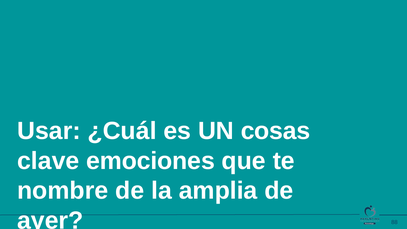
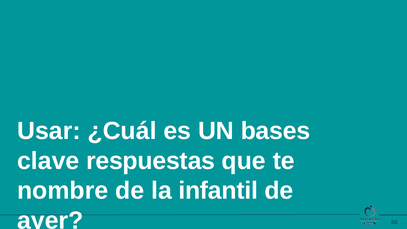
cosas: cosas -> bases
emociones: emociones -> respuestas
amplia: amplia -> infantil
